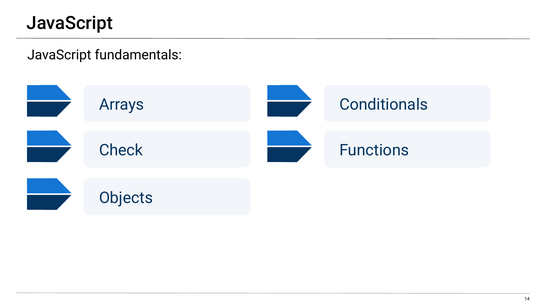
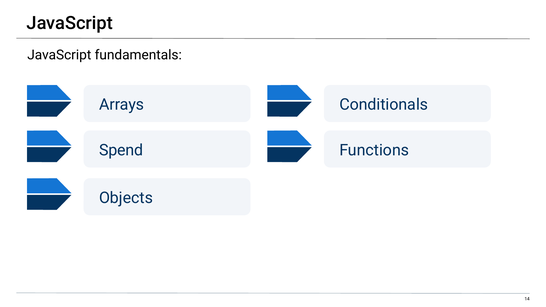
Check: Check -> Spend
